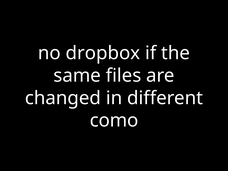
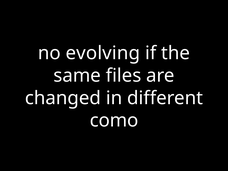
dropbox: dropbox -> evolving
